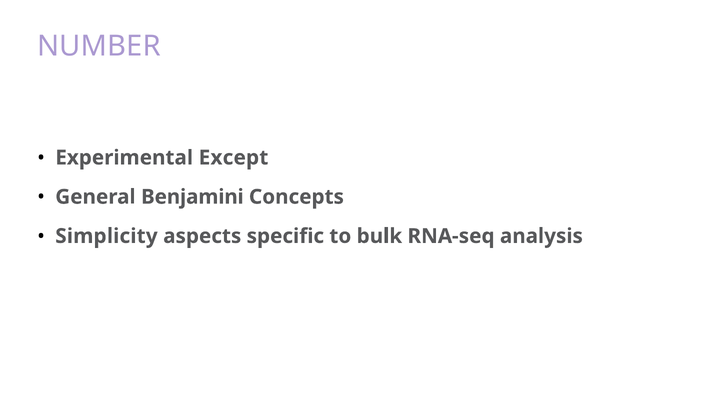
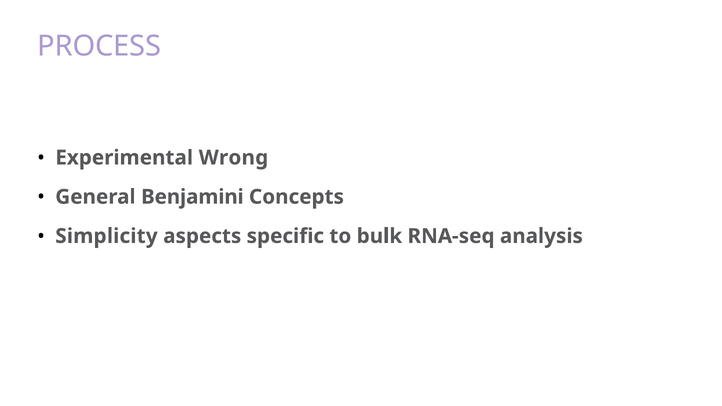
NUMBER: NUMBER -> PROCESS
Except: Except -> Wrong
